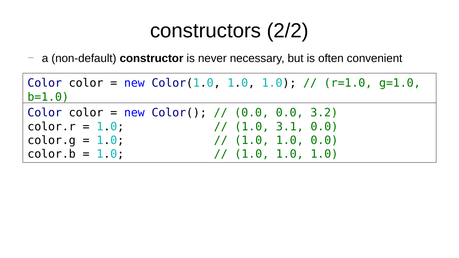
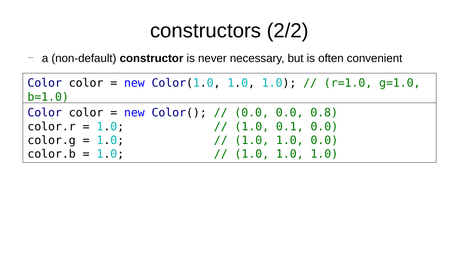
3.2: 3.2 -> 0.8
3.1: 3.1 -> 0.1
